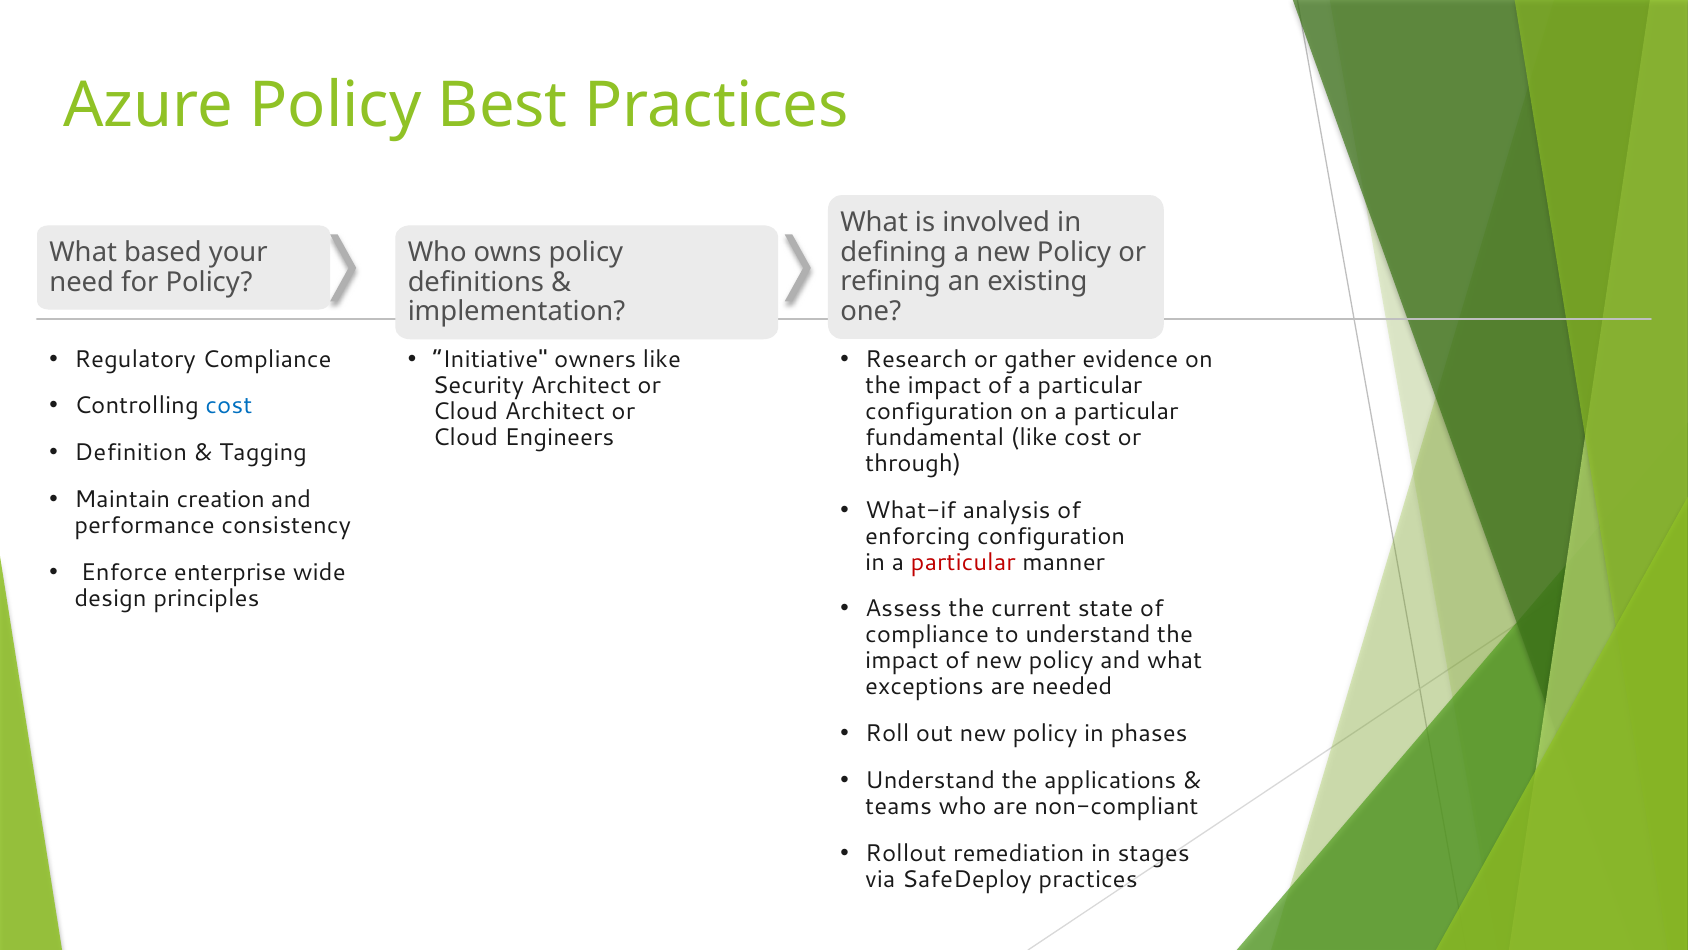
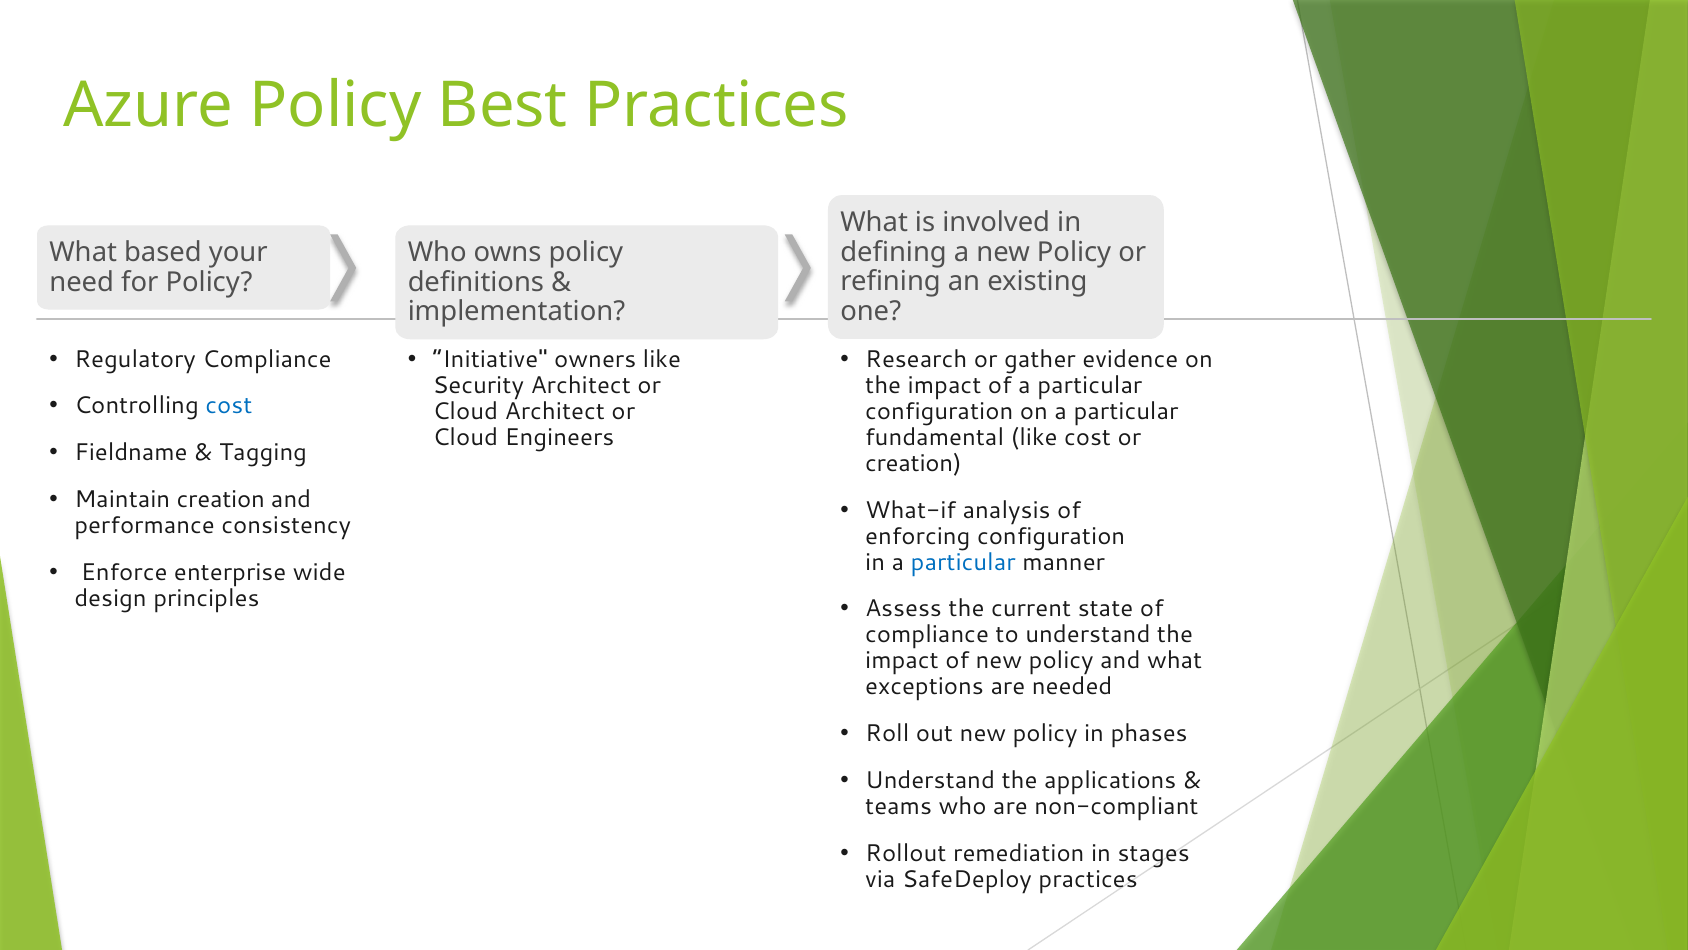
Definition: Definition -> Fieldname
through at (913, 463): through -> creation
particular at (963, 562) colour: red -> blue
